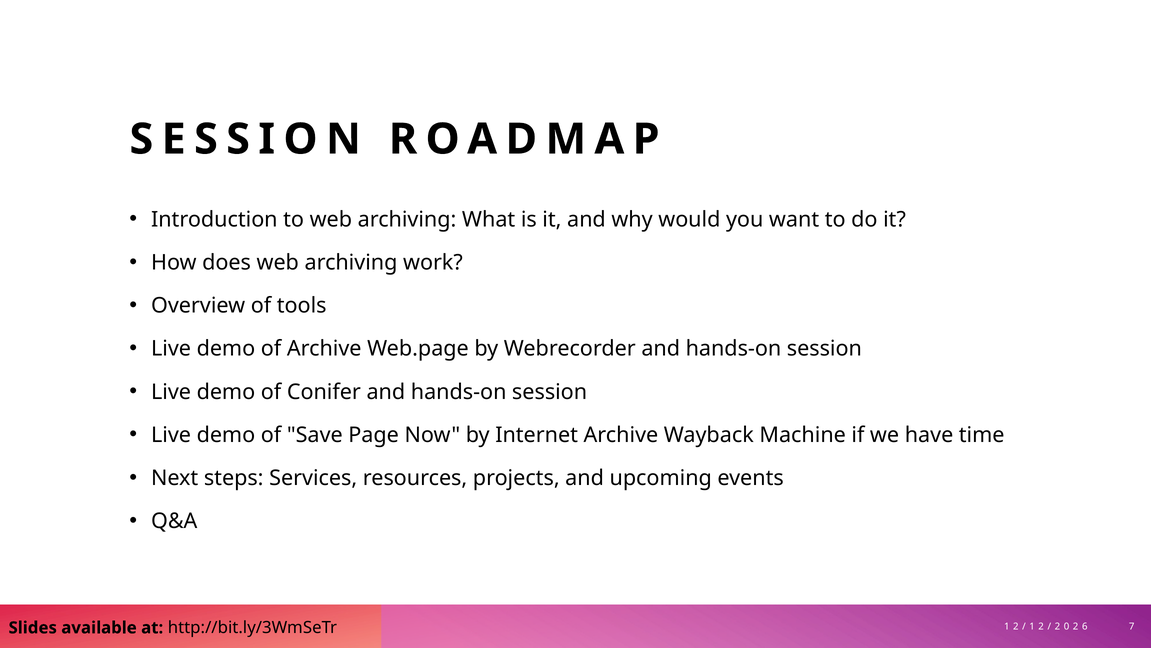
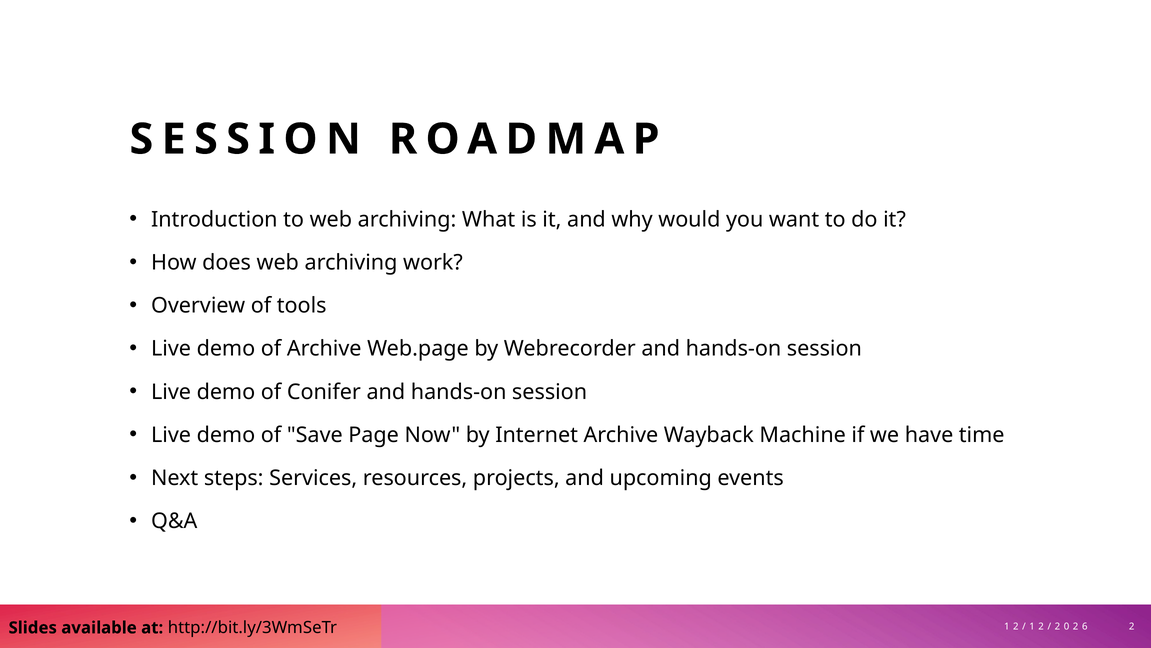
7 at (1132, 626): 7 -> 2
